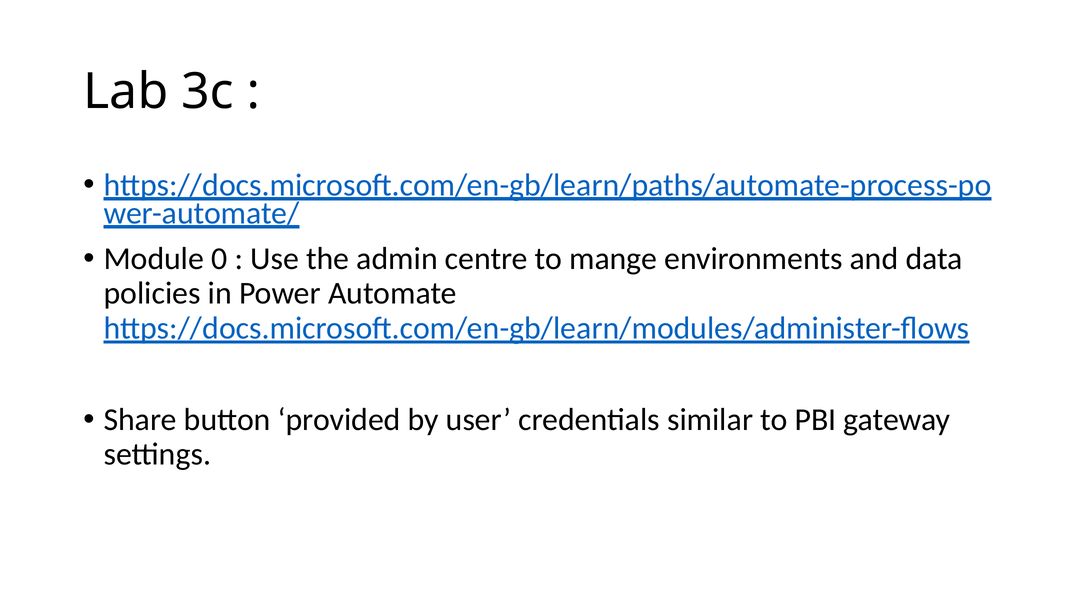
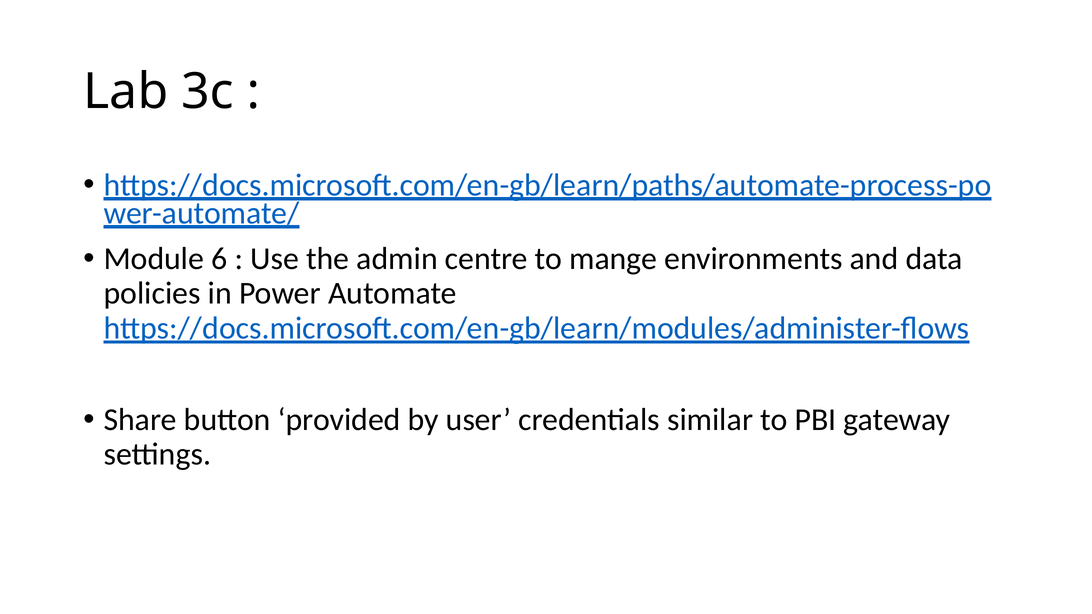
0: 0 -> 6
